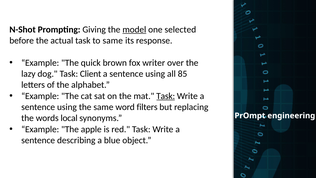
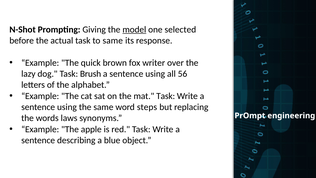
Client: Client -> Brush
85: 85 -> 56
Task at (166, 96) underline: present -> none
filters: filters -> steps
local: local -> laws
